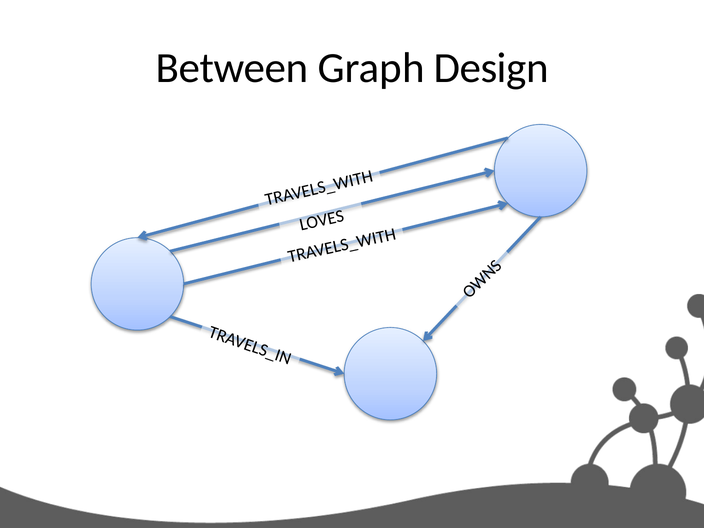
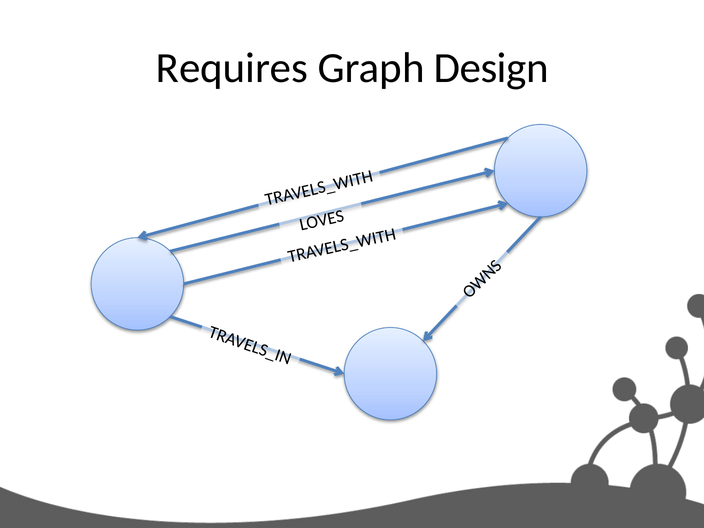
Between: Between -> Requires
